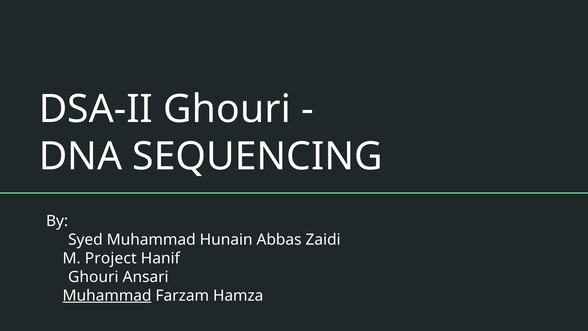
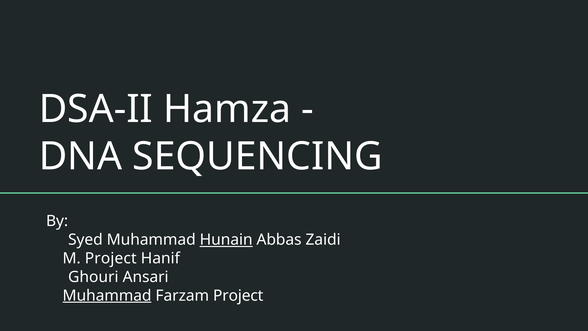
DSA-II Ghouri: Ghouri -> Hamza
Hunain underline: none -> present
Farzam Hamza: Hamza -> Project
